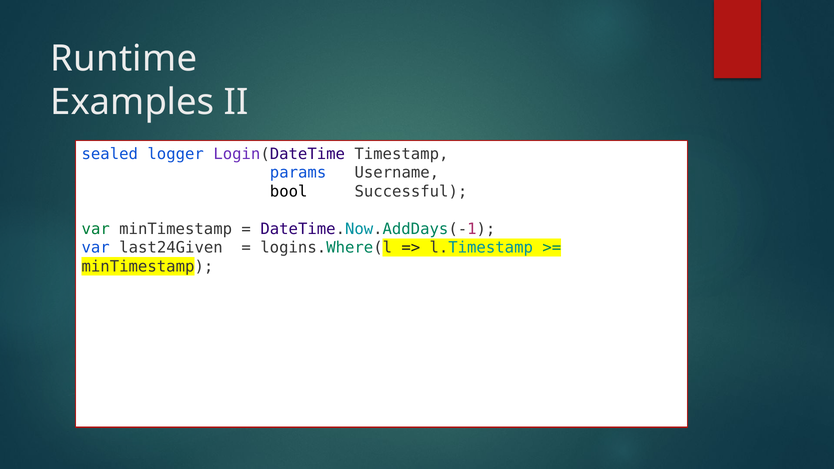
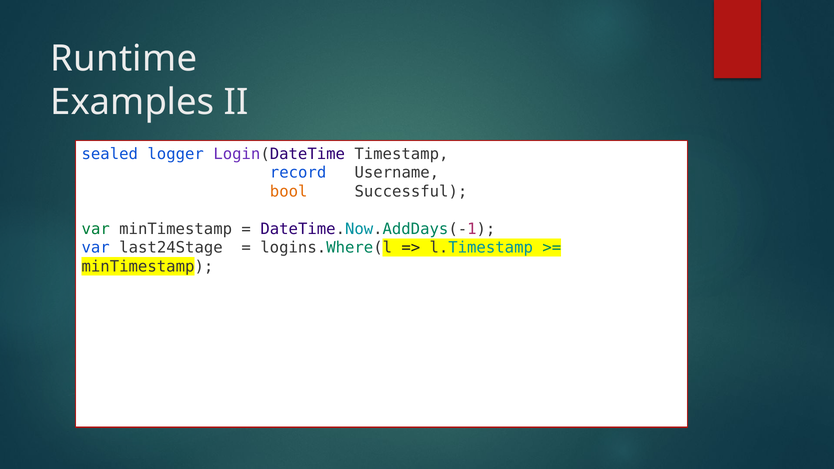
params: params -> record
bool colour: black -> orange
last24Given: last24Given -> last24Stage
